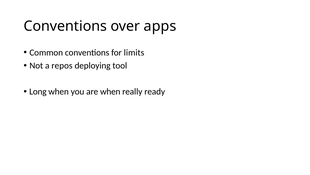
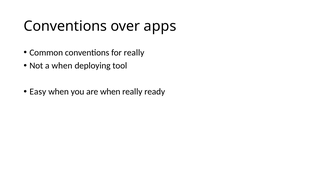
for limits: limits -> really
a repos: repos -> when
Long: Long -> Easy
